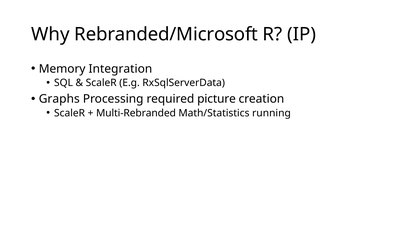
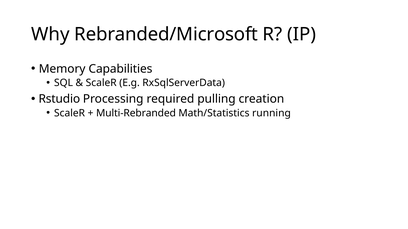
Integration: Integration -> Capabilities
Graphs: Graphs -> Rstudio
picture: picture -> pulling
